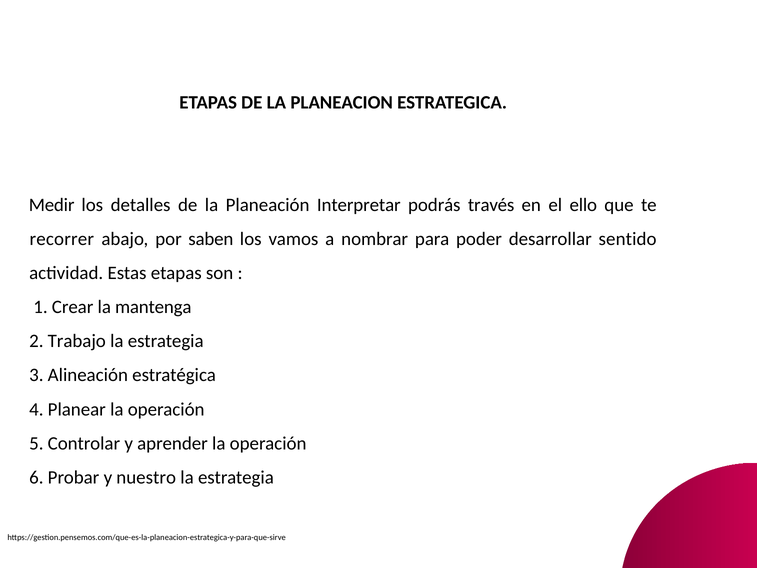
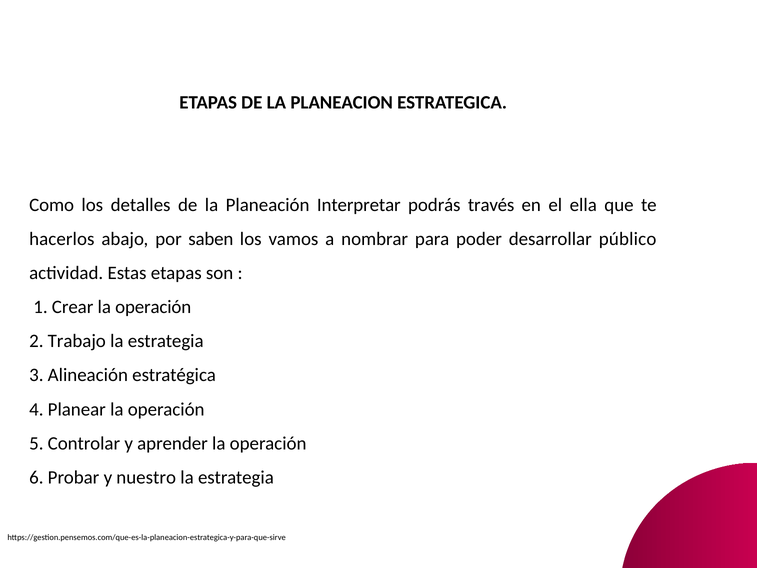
Medir: Medir -> Como
ello: ello -> ella
recorrer: recorrer -> hacerlos
sentido: sentido -> público
Crear la mantenga: mantenga -> operación
